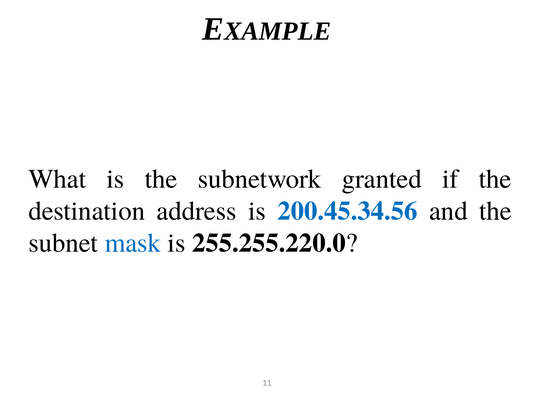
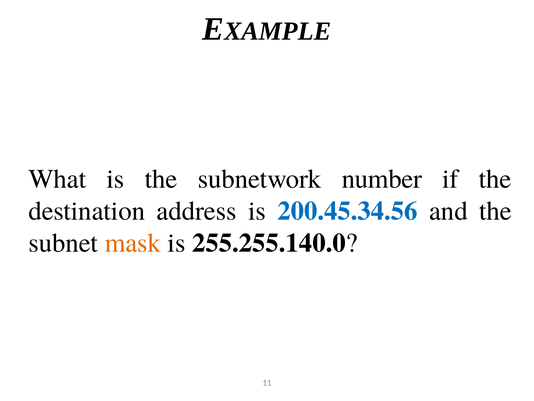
granted: granted -> number
mask colour: blue -> orange
255.255.220.0: 255.255.220.0 -> 255.255.140.0
